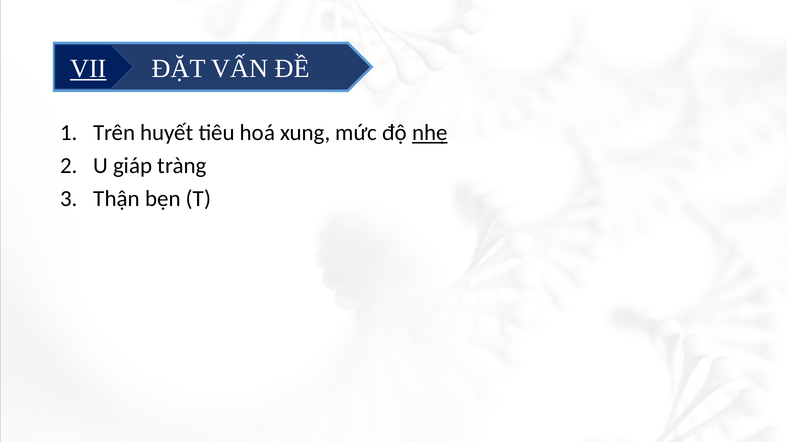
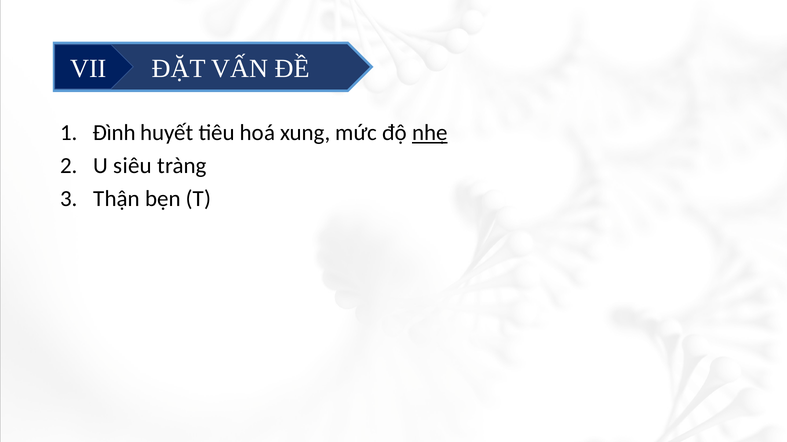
VII underline: present -> none
Trên: Trên -> Đình
giáp: giáp -> siêu
